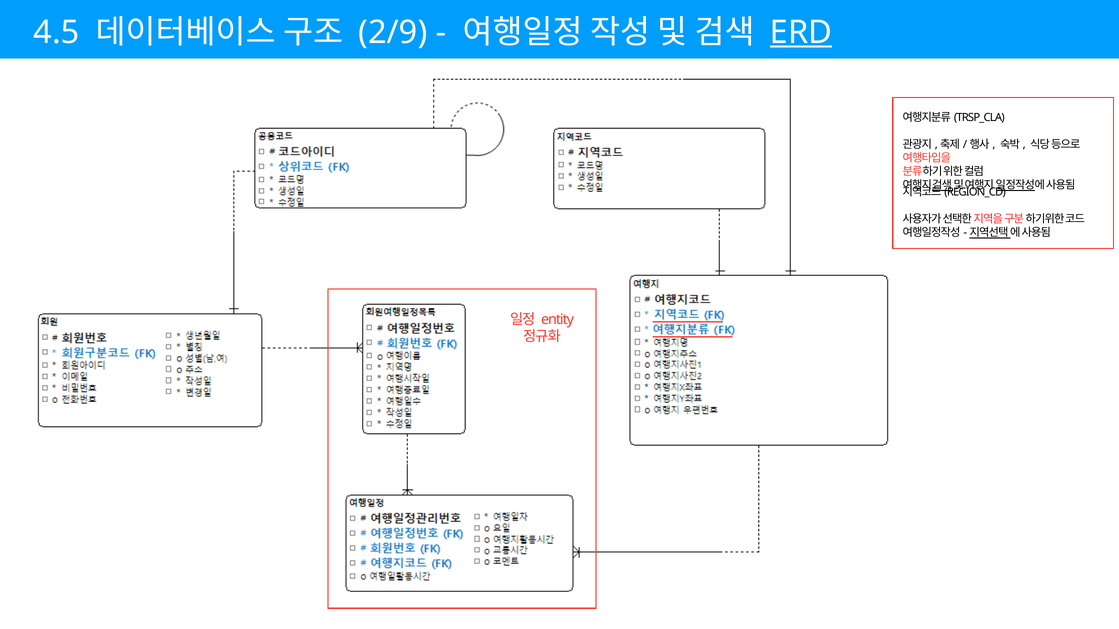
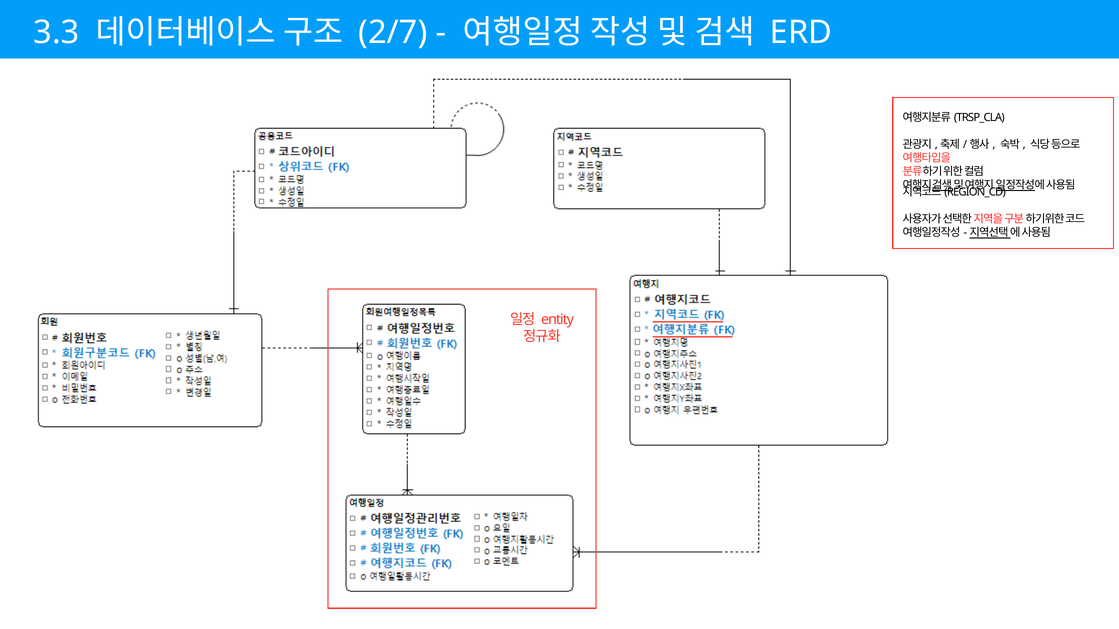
4.5: 4.5 -> 3.3
2/9: 2/9 -> 2/7
ERD underline: present -> none
